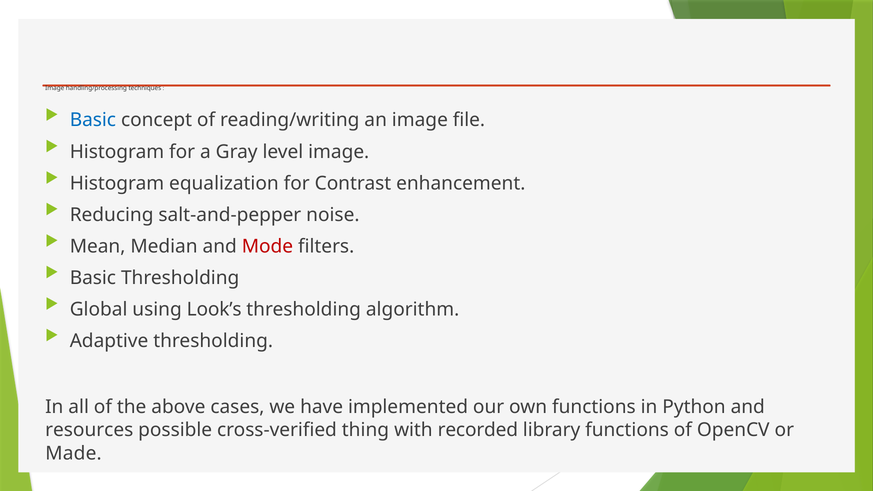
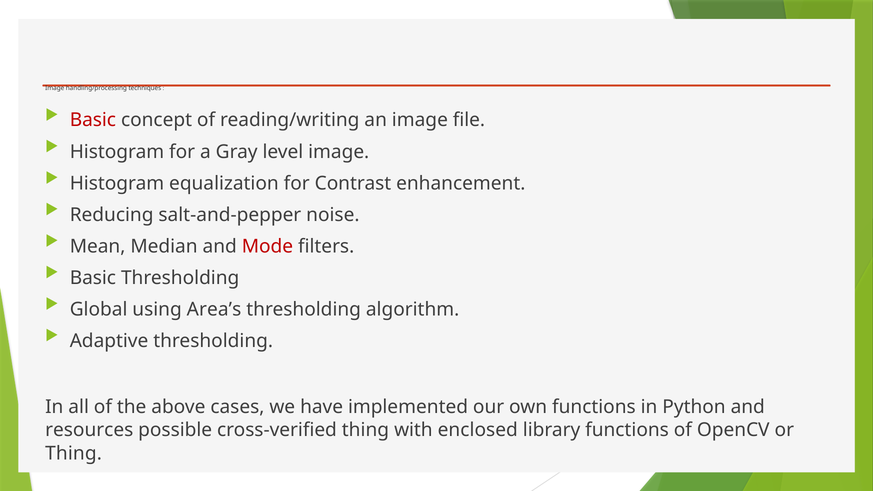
Basic at (93, 120) colour: blue -> red
Look’s: Look’s -> Area’s
recorded: recorded -> enclosed
Made at (74, 454): Made -> Thing
